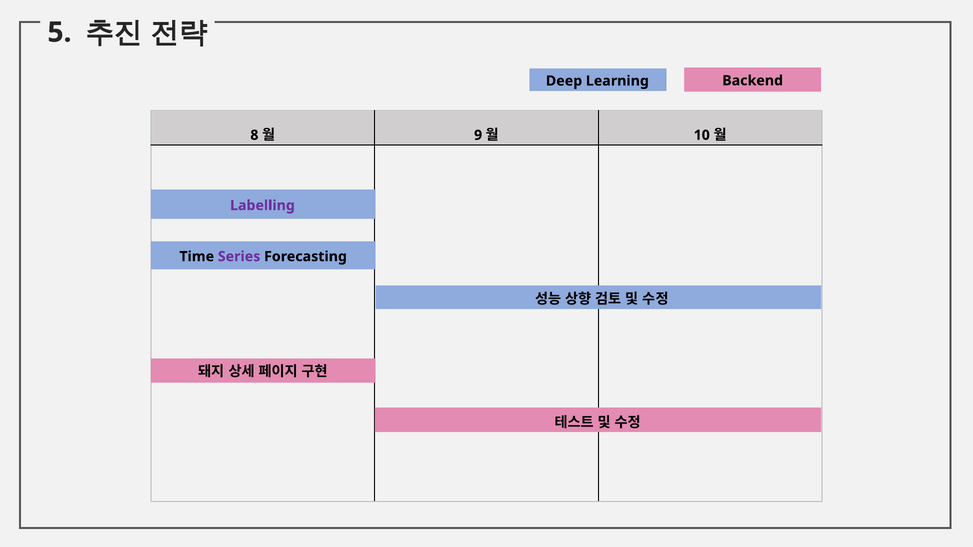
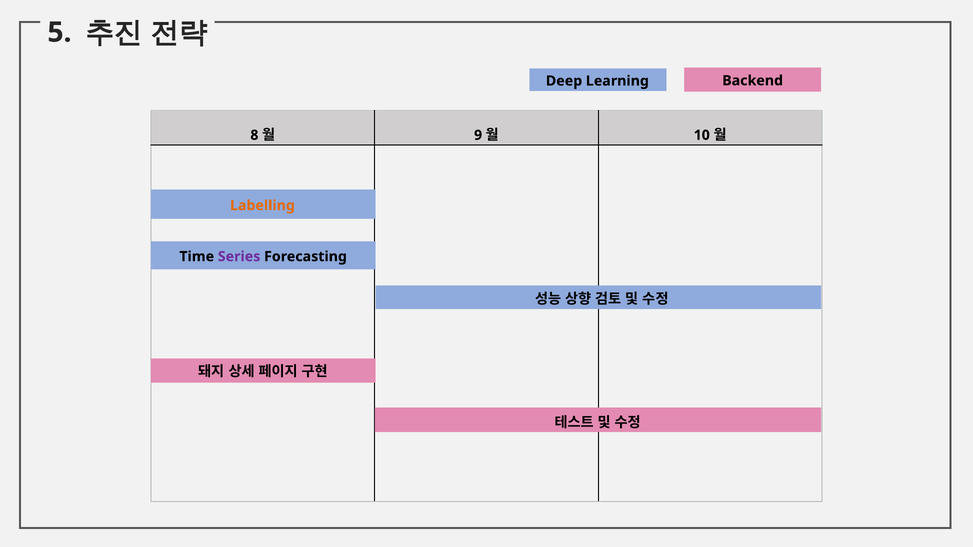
Labelling colour: purple -> orange
